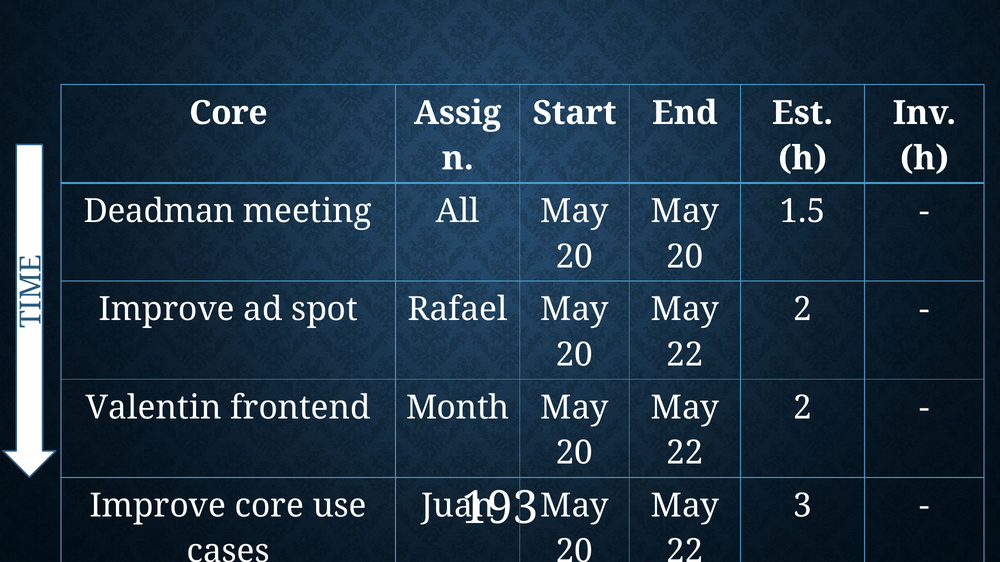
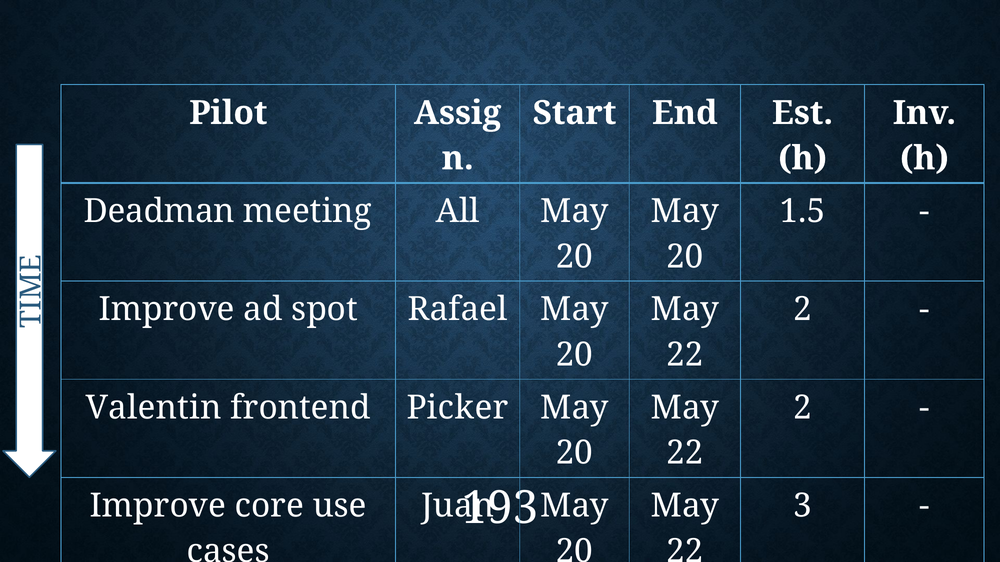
Core at (228, 113): Core -> Pilot
Month: Month -> Picker
